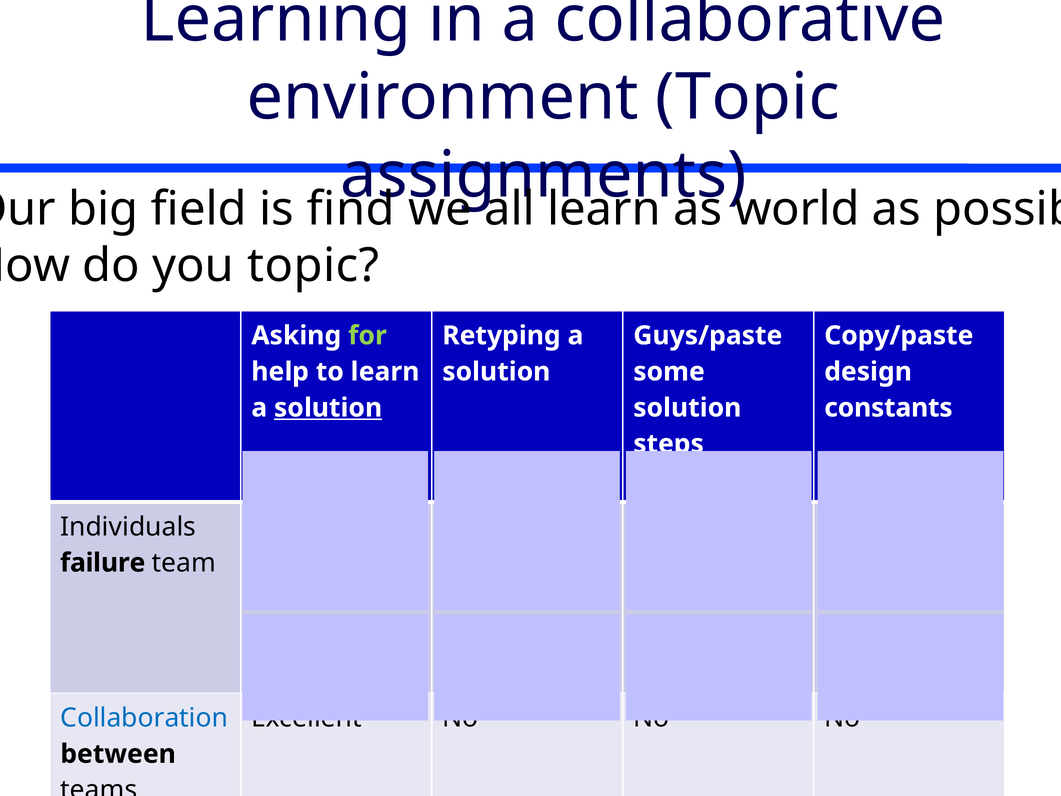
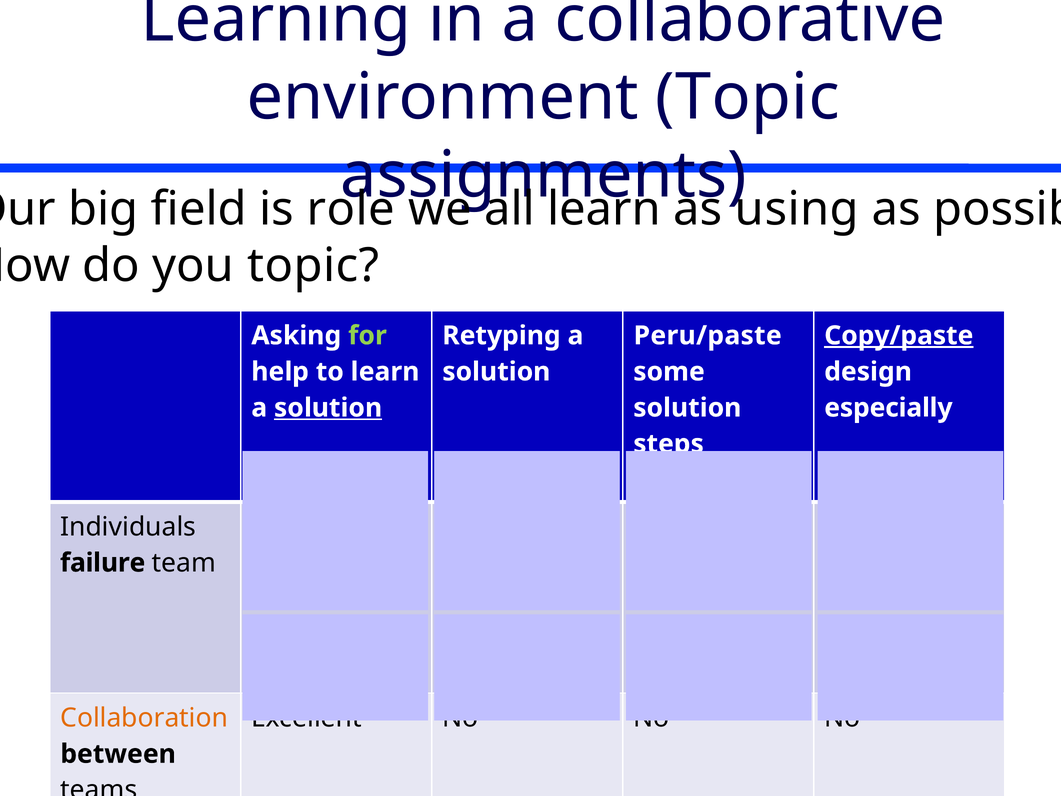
find: find -> role
world: world -> using
Guys/paste: Guys/paste -> Peru/paste
Copy/paste underline: none -> present
constants: constants -> especially
Collaboration colour: blue -> orange
